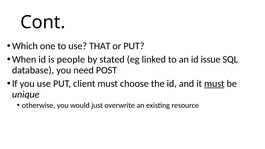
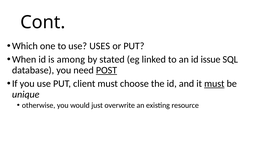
THAT: THAT -> USES
people: people -> among
POST underline: none -> present
